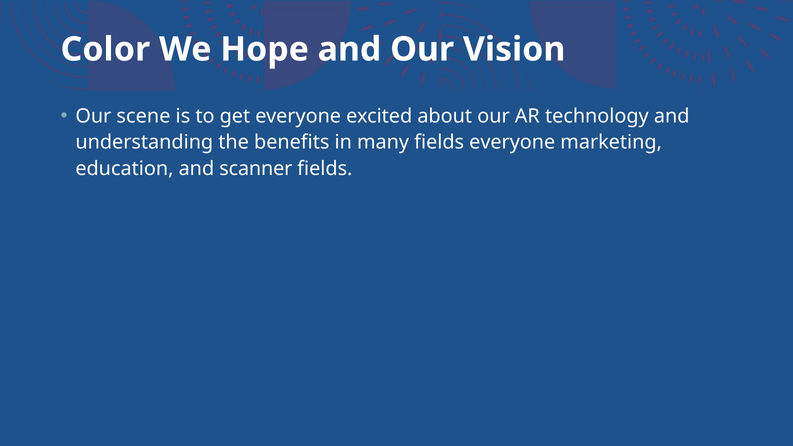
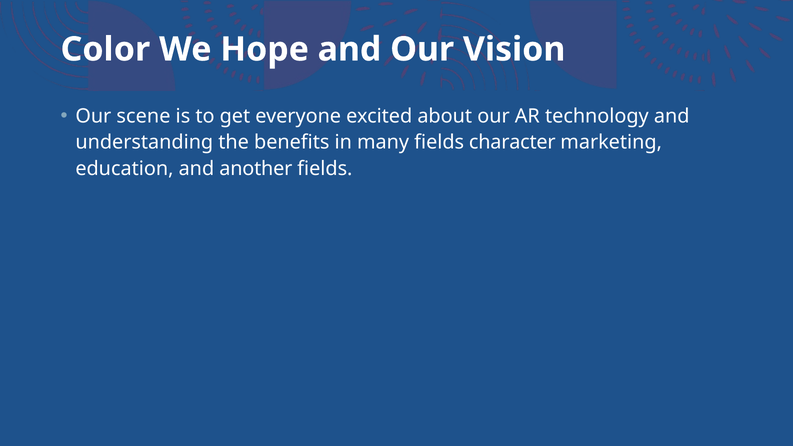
fields everyone: everyone -> character
scanner: scanner -> another
